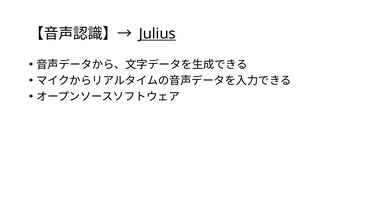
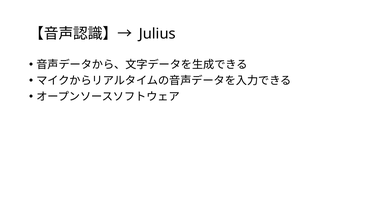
Julius underline: present -> none
